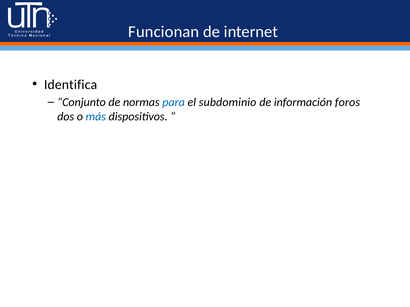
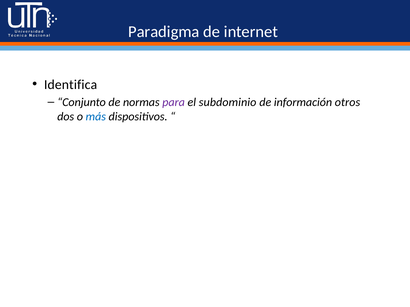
Funcionan: Funcionan -> Paradigma
para colour: blue -> purple
foros: foros -> otros
